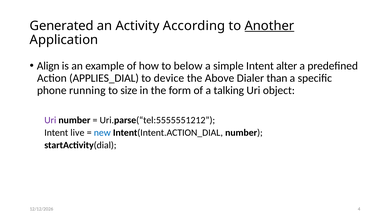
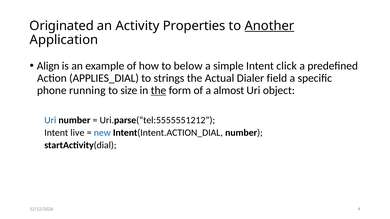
Generated: Generated -> Originated
According: According -> Properties
alter: alter -> click
device: device -> strings
Above: Above -> Actual
than: than -> field
the at (158, 91) underline: none -> present
talking: talking -> almost
Uri at (50, 120) colour: purple -> blue
